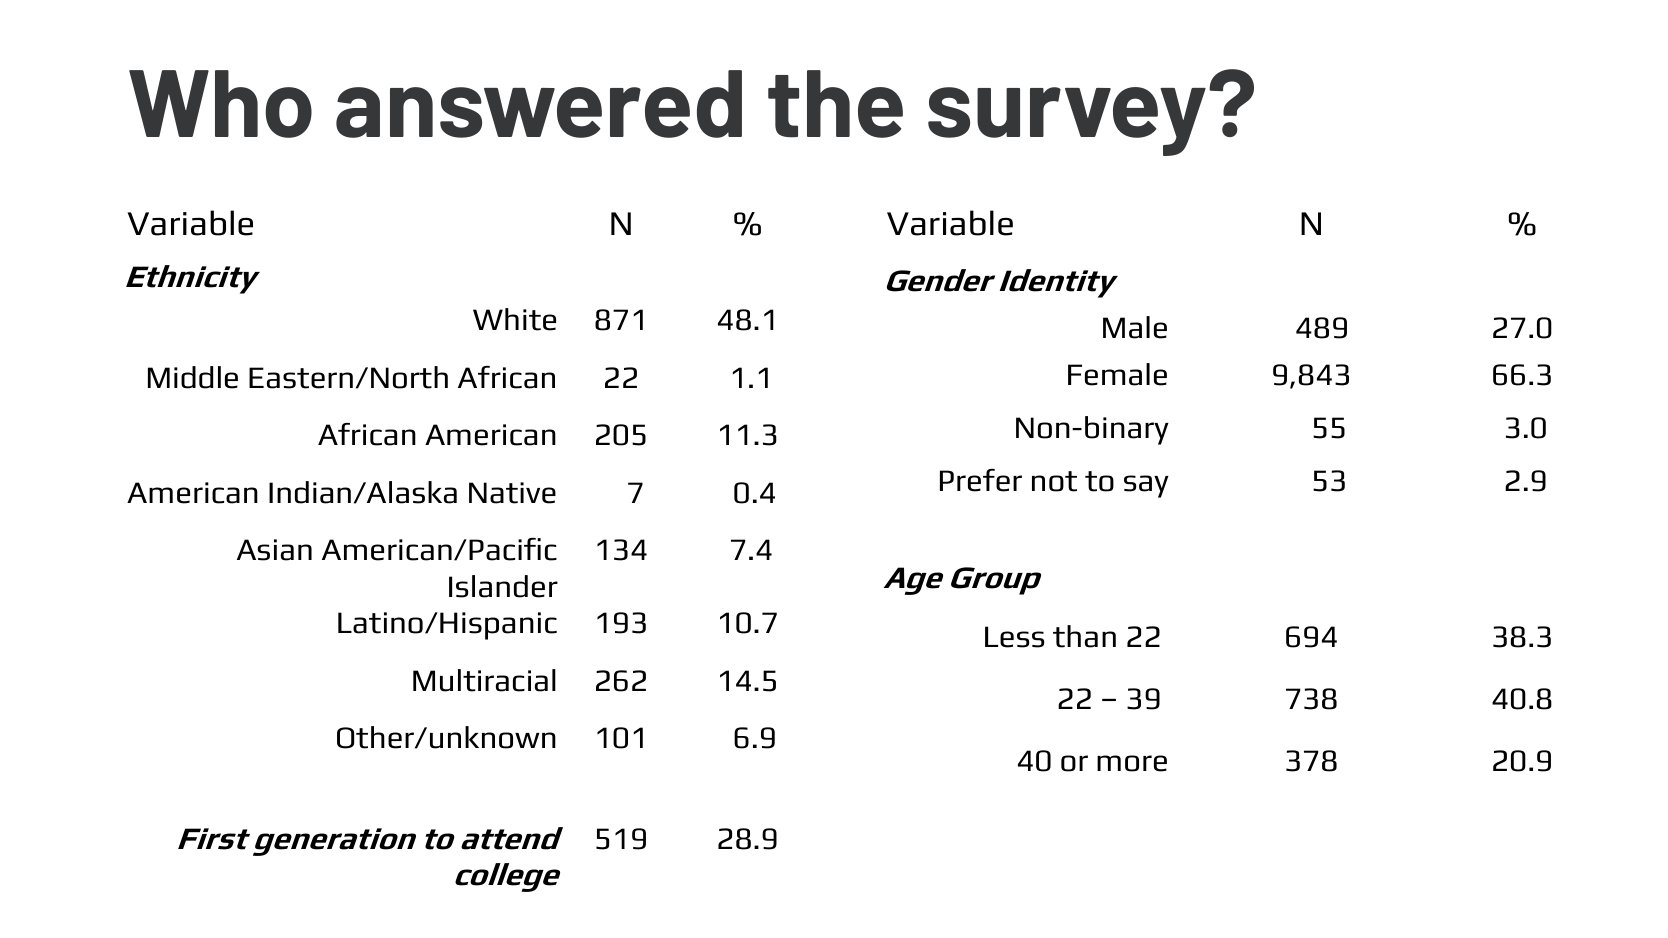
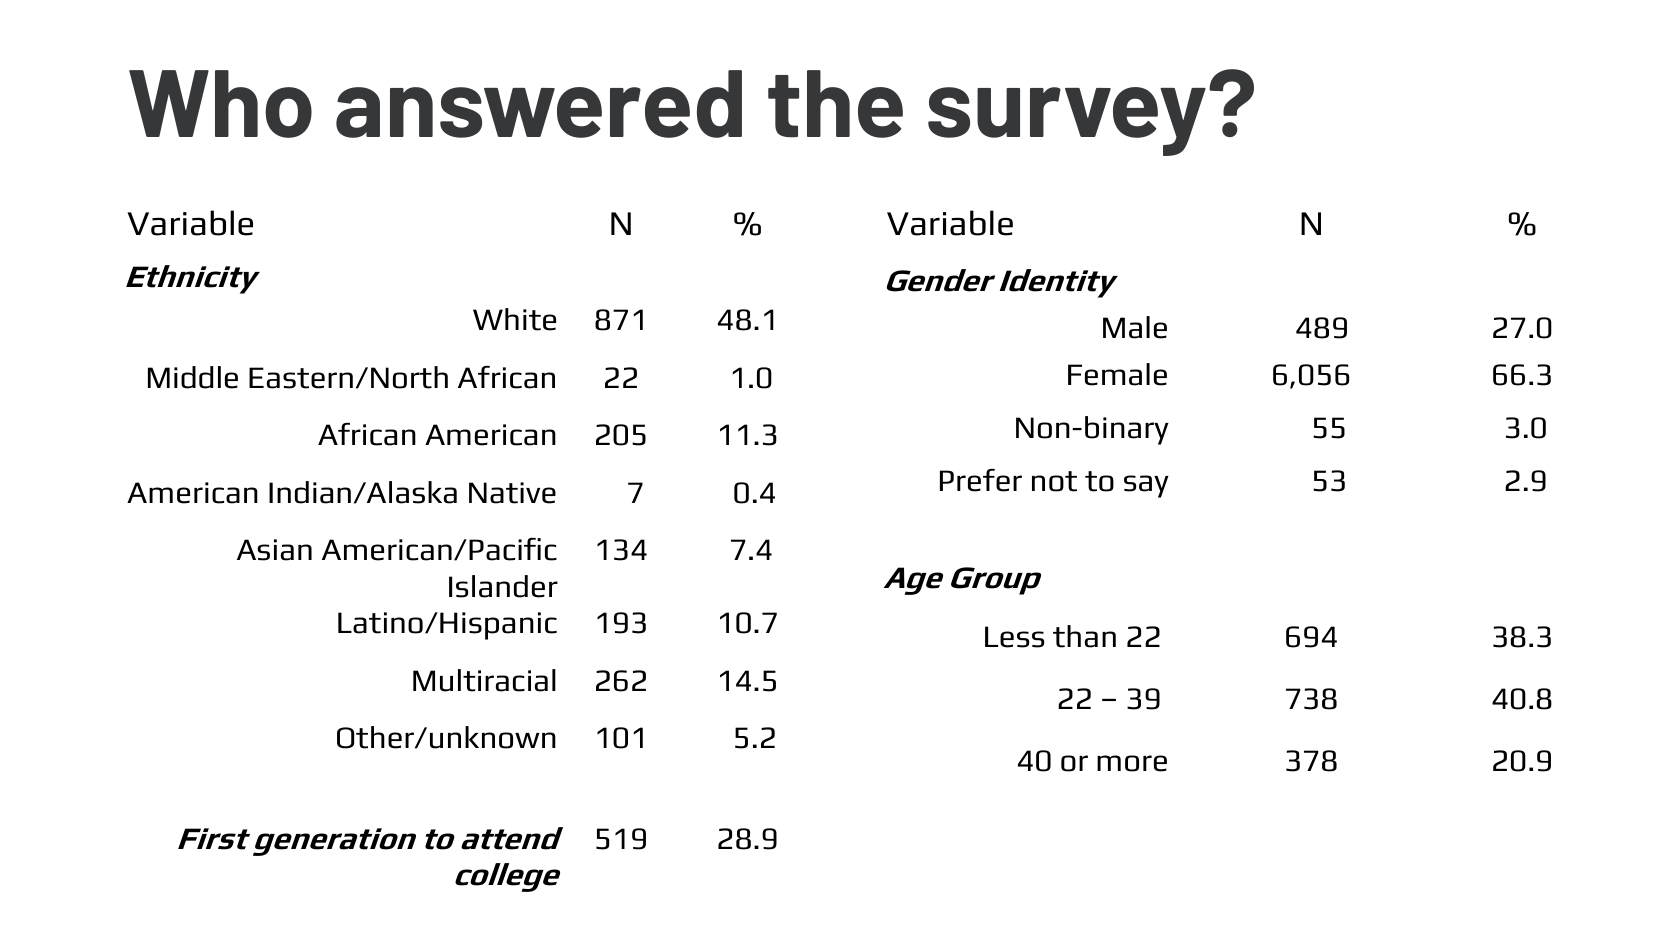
9,843: 9,843 -> 6,056
1.1: 1.1 -> 1.0
6.9: 6.9 -> 5.2
